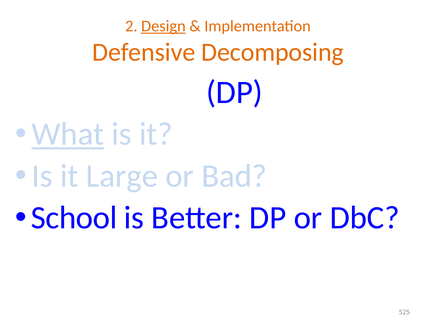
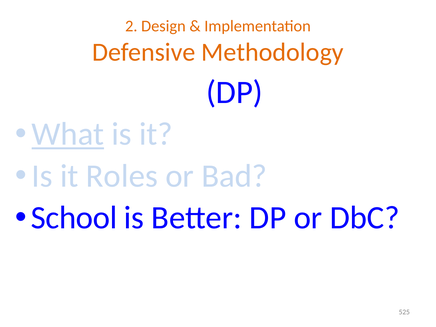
Design underline: present -> none
Decomposing: Decomposing -> Methodology
Large: Large -> Roles
